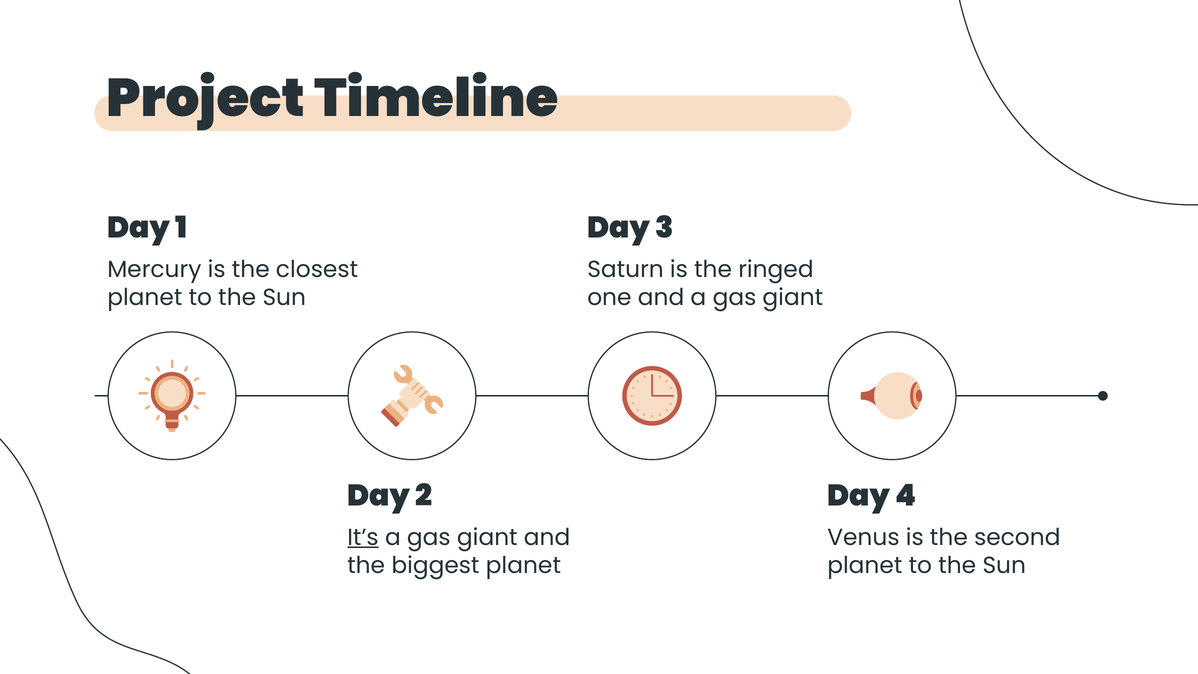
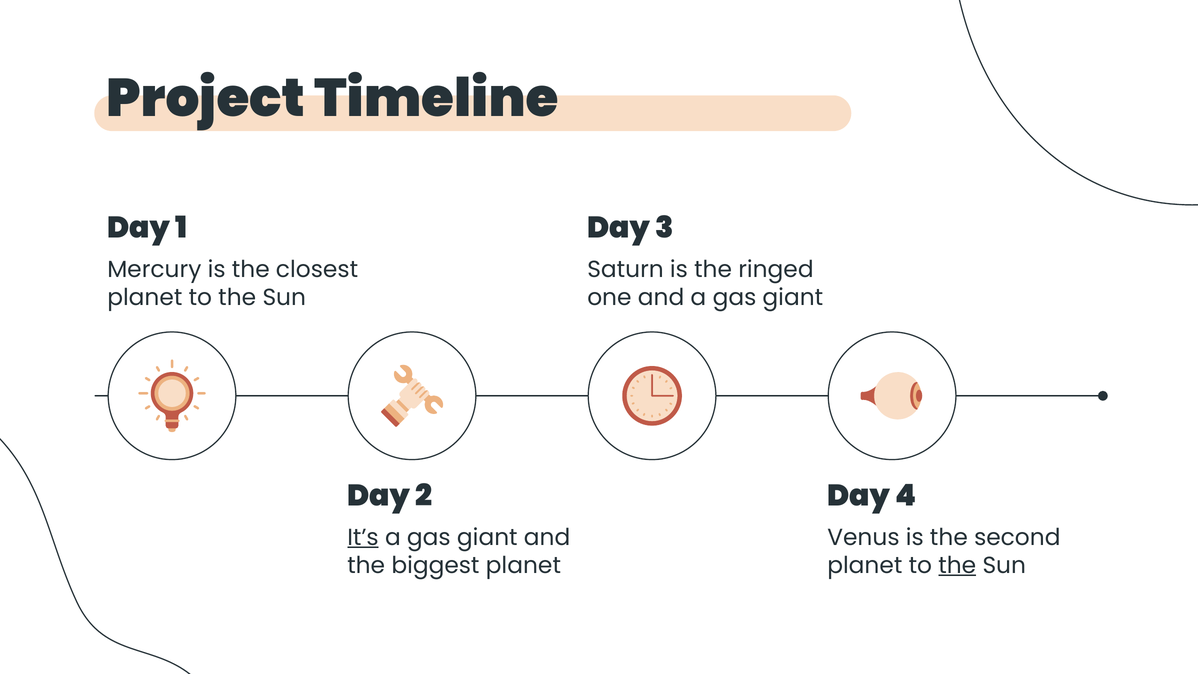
the at (957, 565) underline: none -> present
